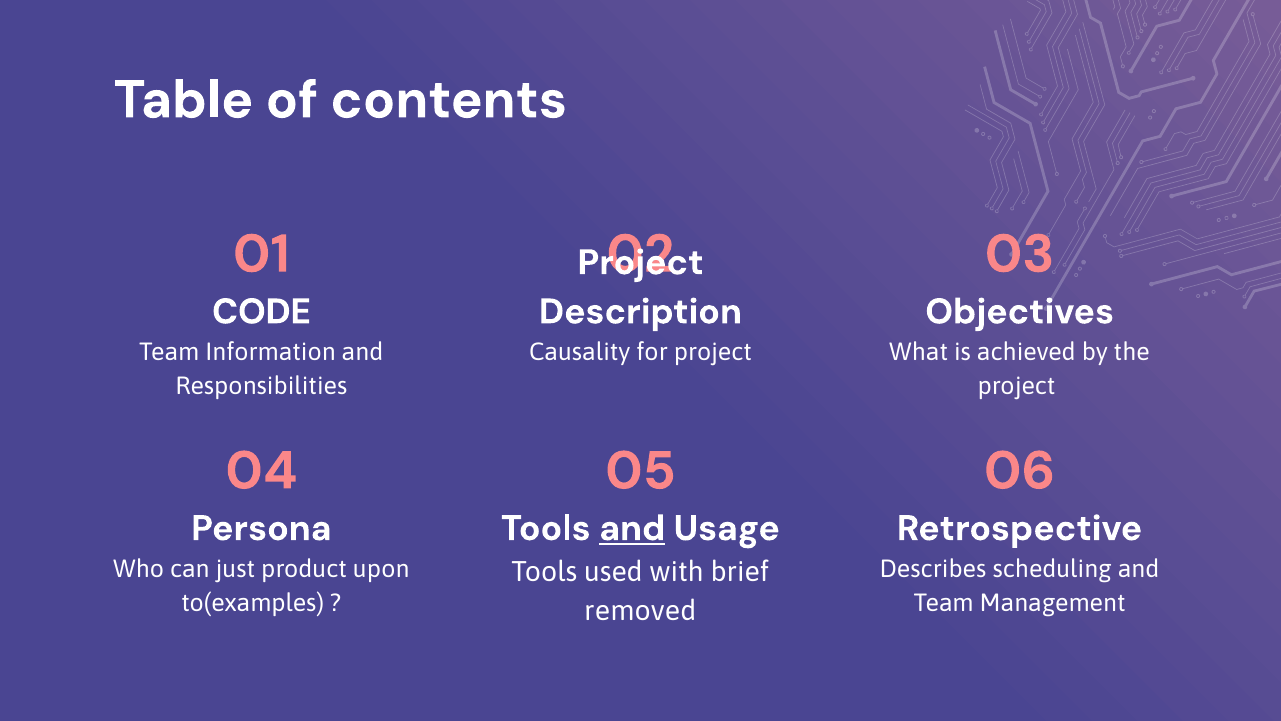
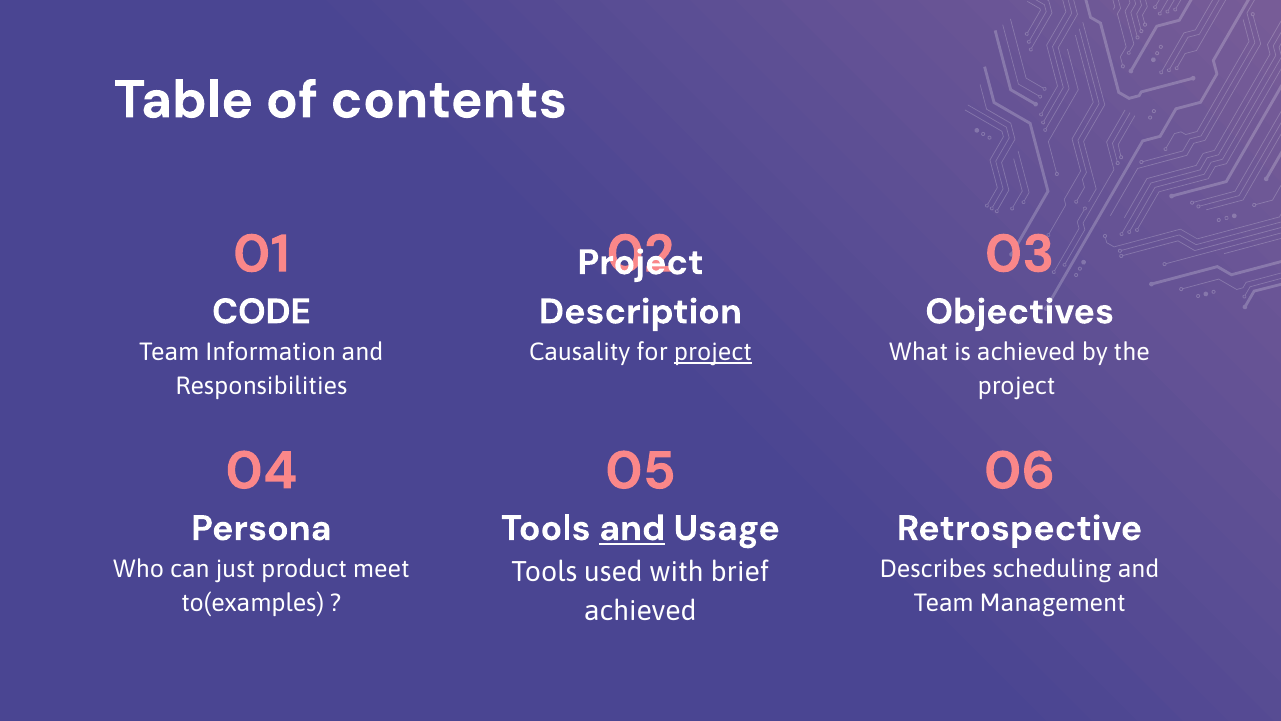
project at (713, 352) underline: none -> present
upon: upon -> meet
removed at (640, 611): removed -> achieved
